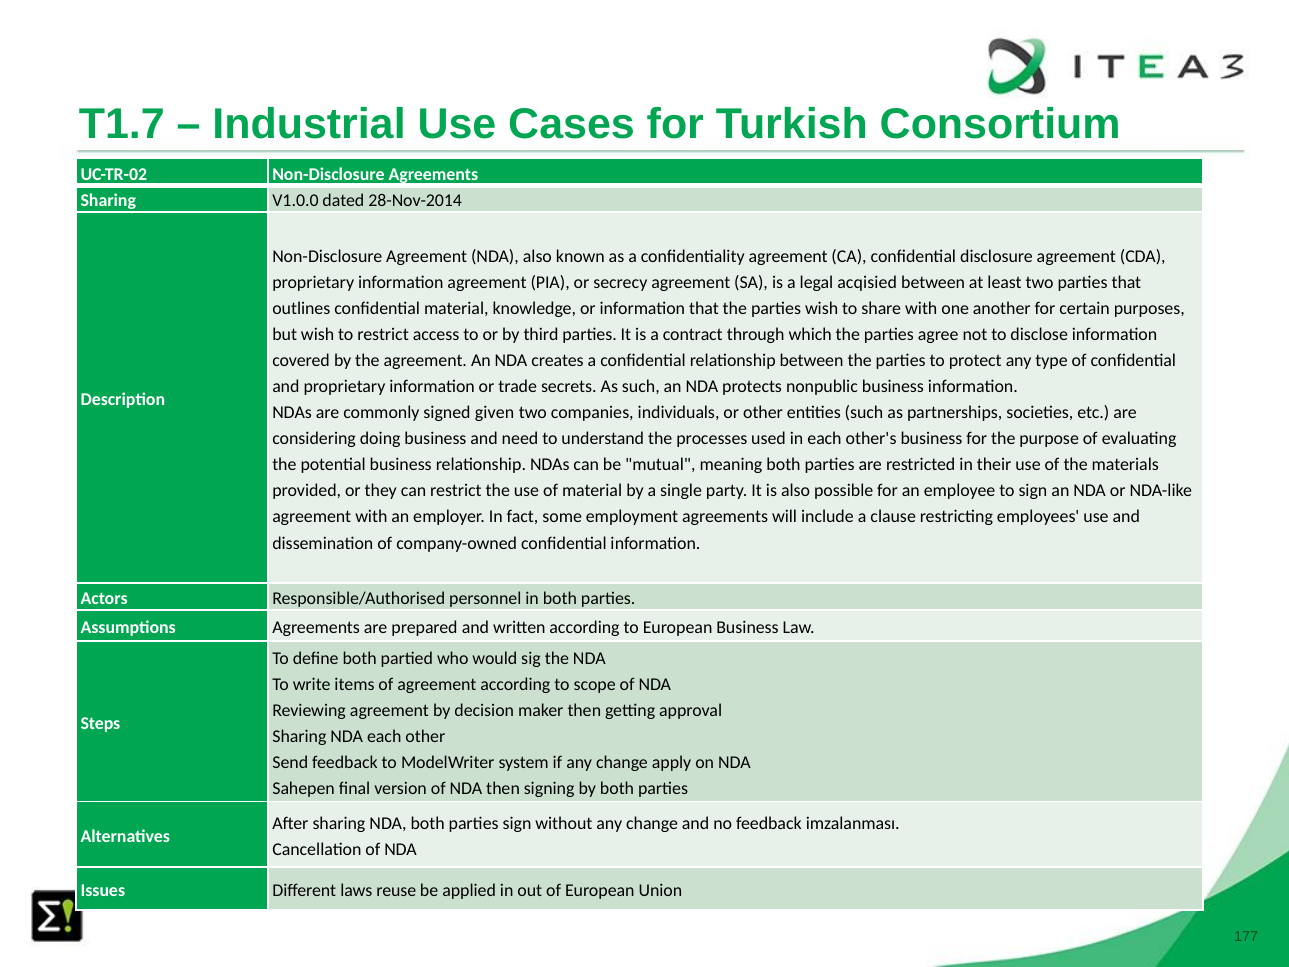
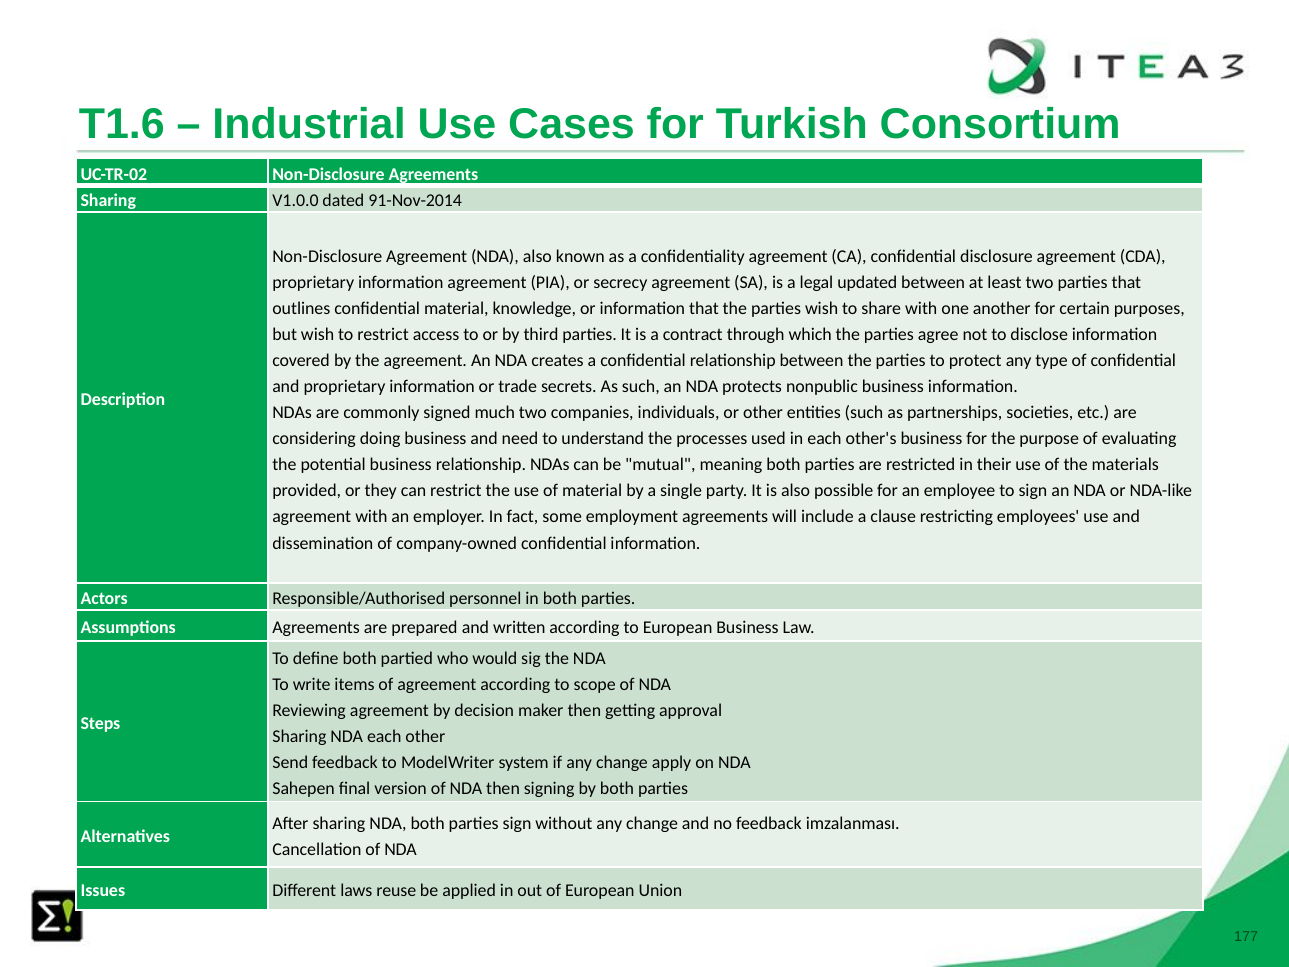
T1.7: T1.7 -> T1.6
28-Nov-2014: 28-Nov-2014 -> 91-Nov-2014
acqisied: acqisied -> updated
given: given -> much
